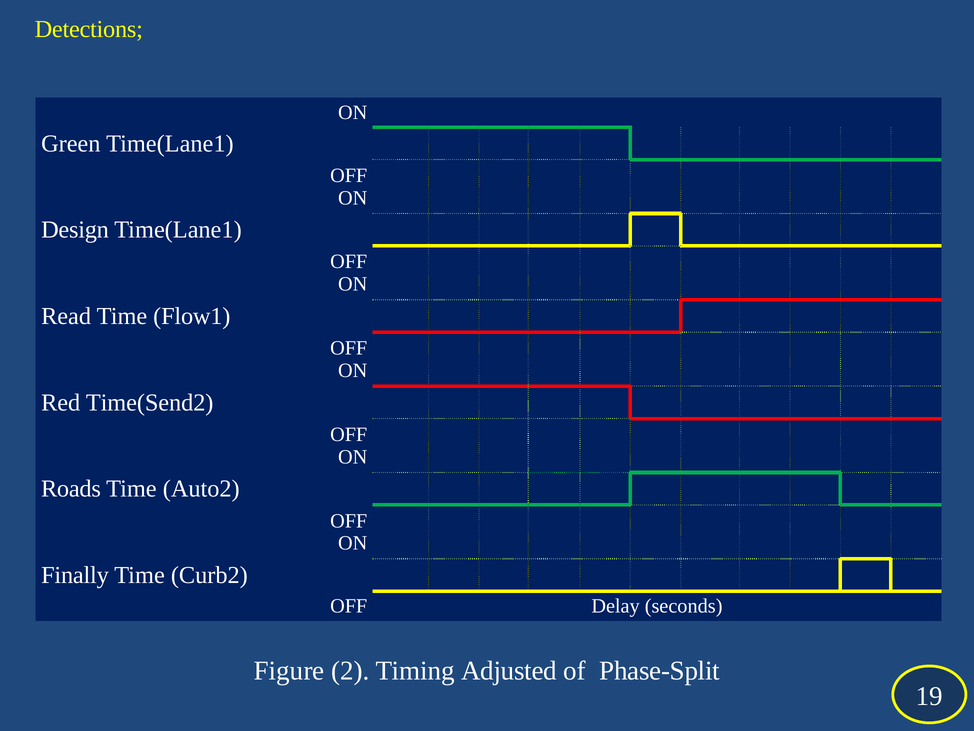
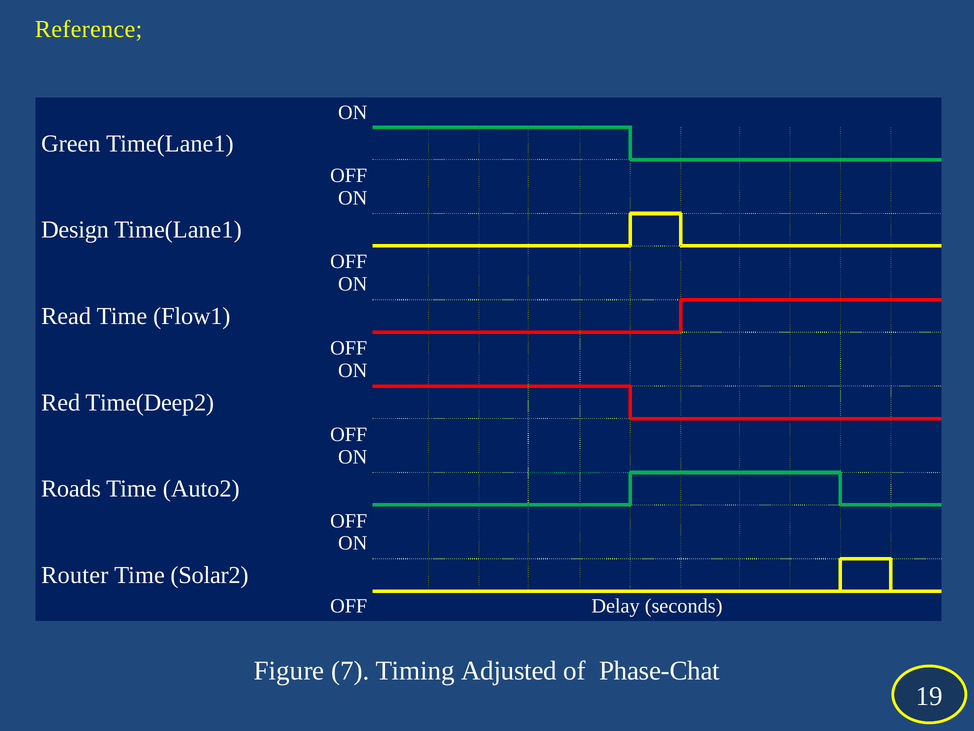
Detections: Detections -> Reference
Time(Send2: Time(Send2 -> Time(Deep2
Finally: Finally -> Router
Curb2: Curb2 -> Solar2
2: 2 -> 7
Phase-Split: Phase-Split -> Phase-Chat
